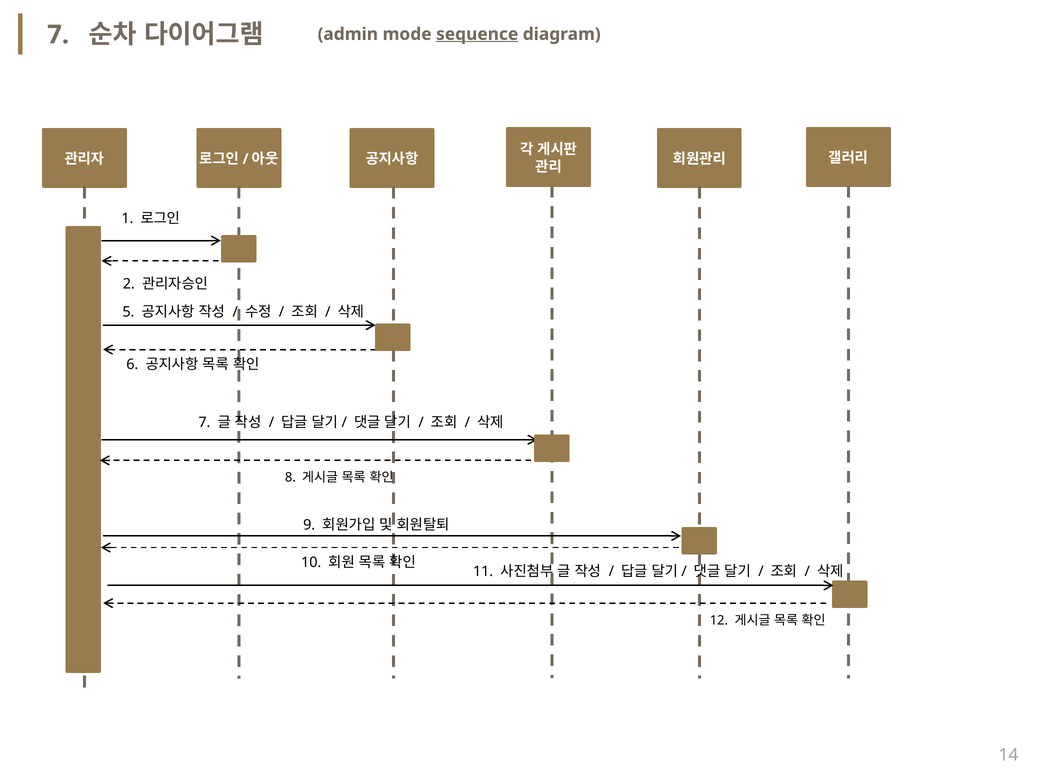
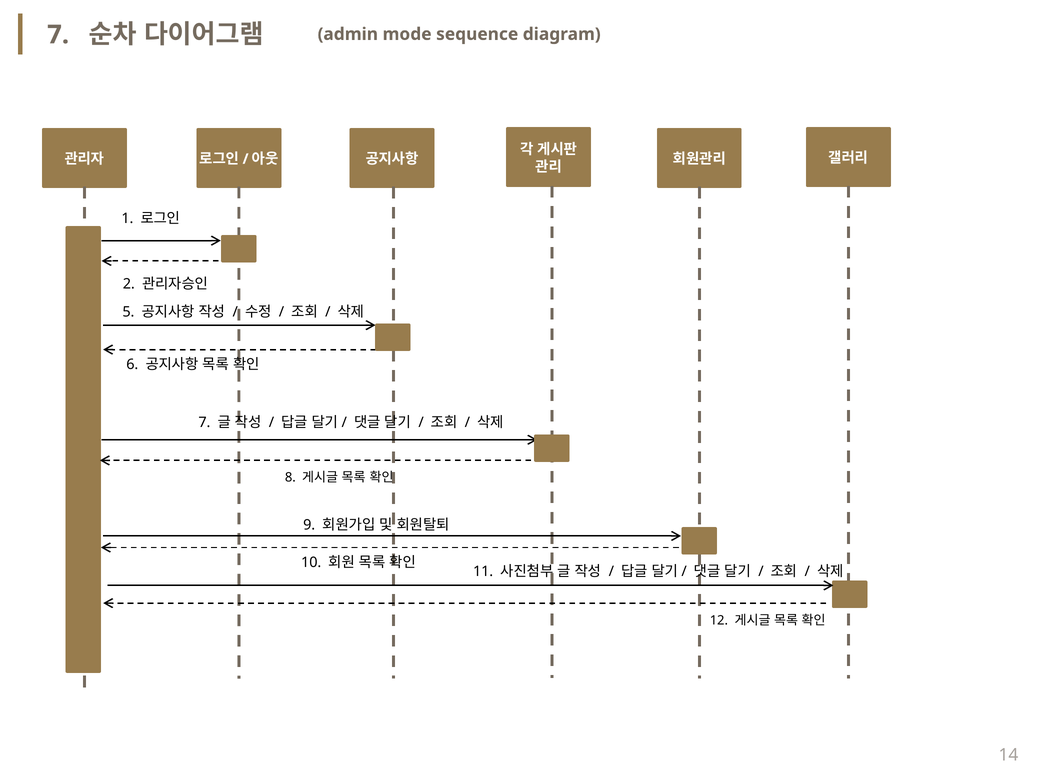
sequence underline: present -> none
